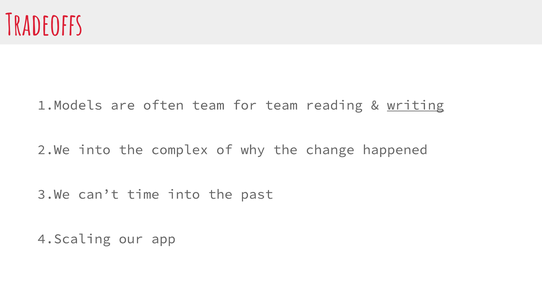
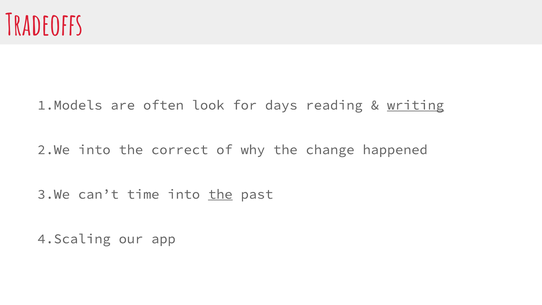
often team: team -> look
for team: team -> days
complex: complex -> correct
the at (220, 194) underline: none -> present
